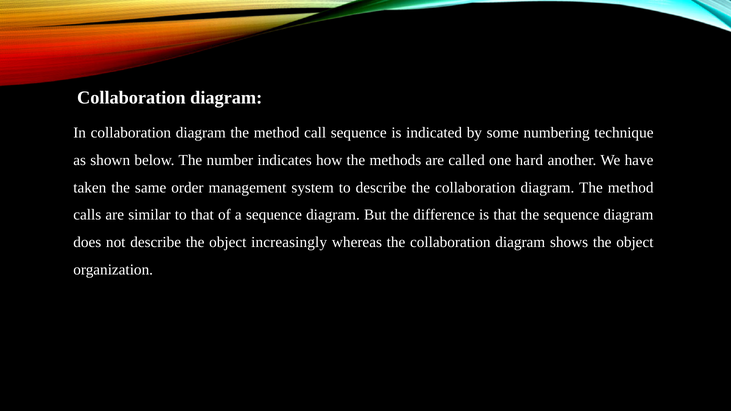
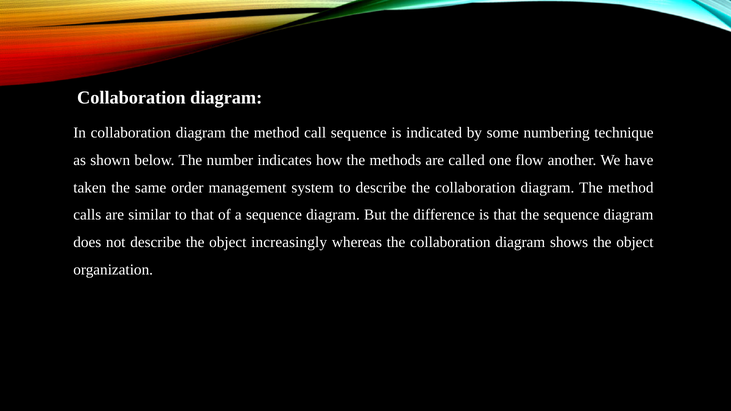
hard: hard -> flow
